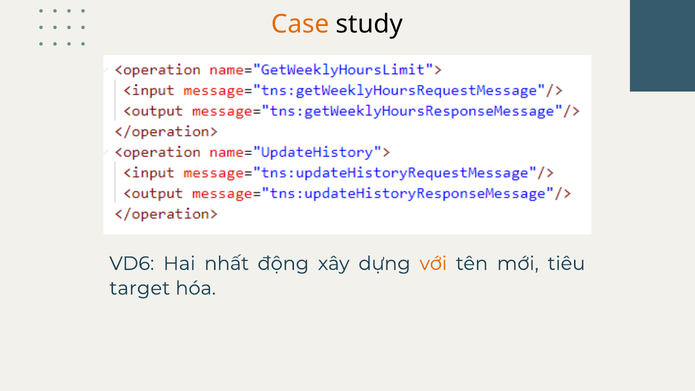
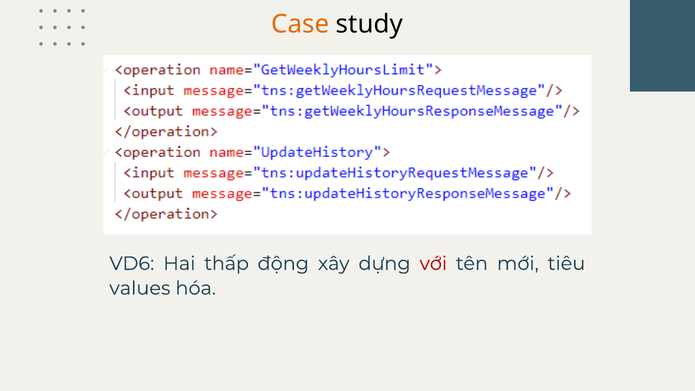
nhất: nhất -> thấp
với colour: orange -> red
target: target -> values
